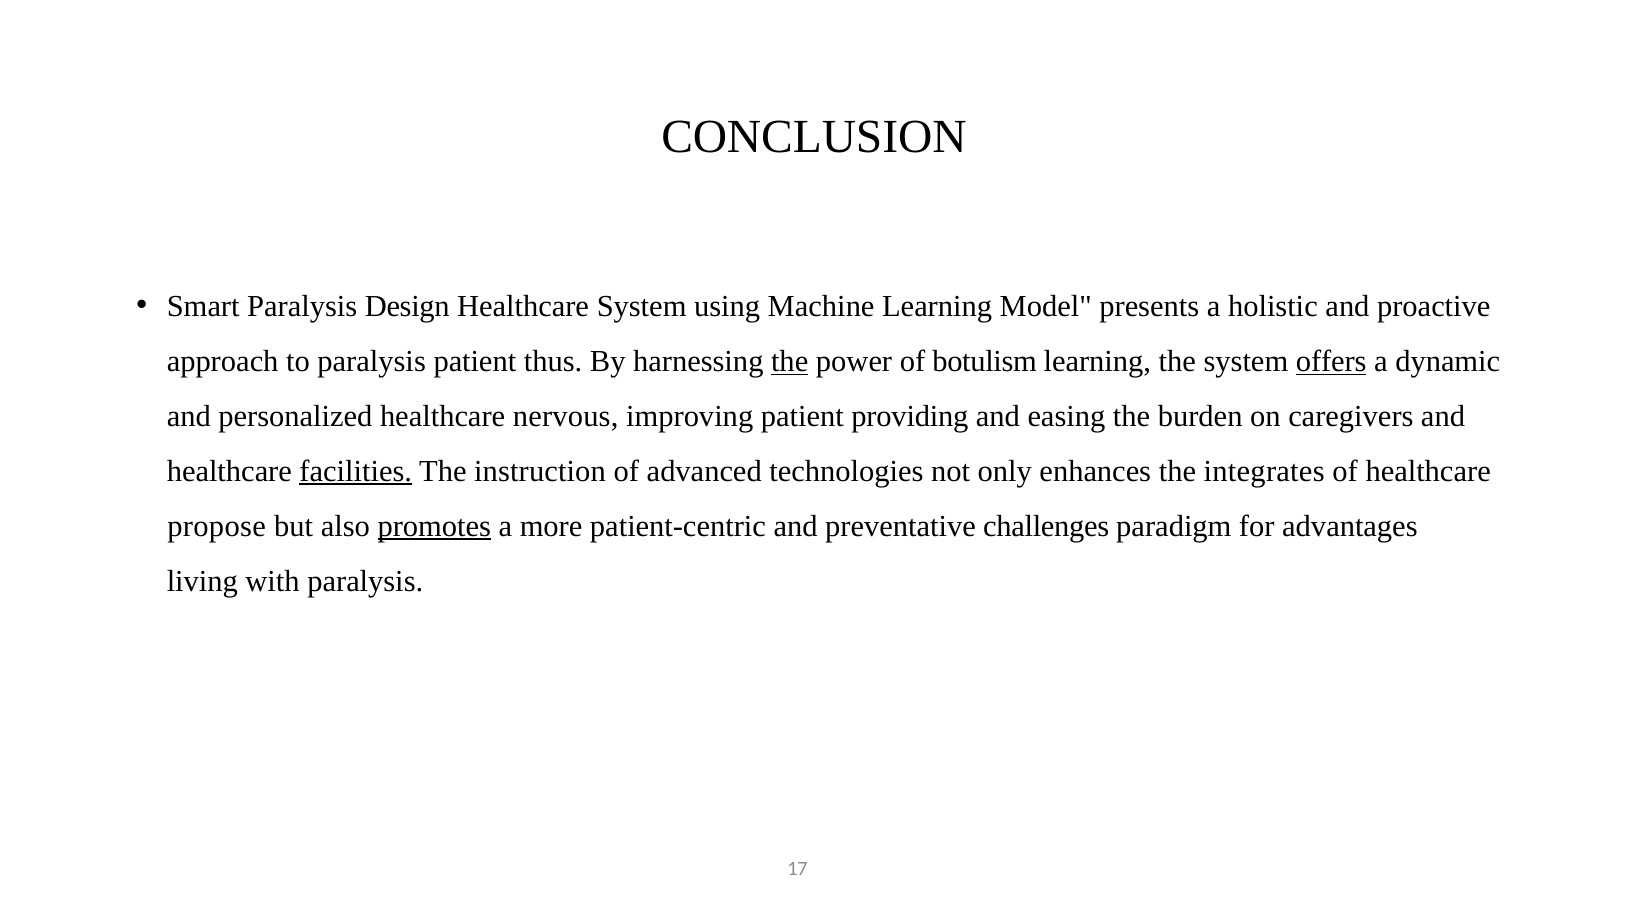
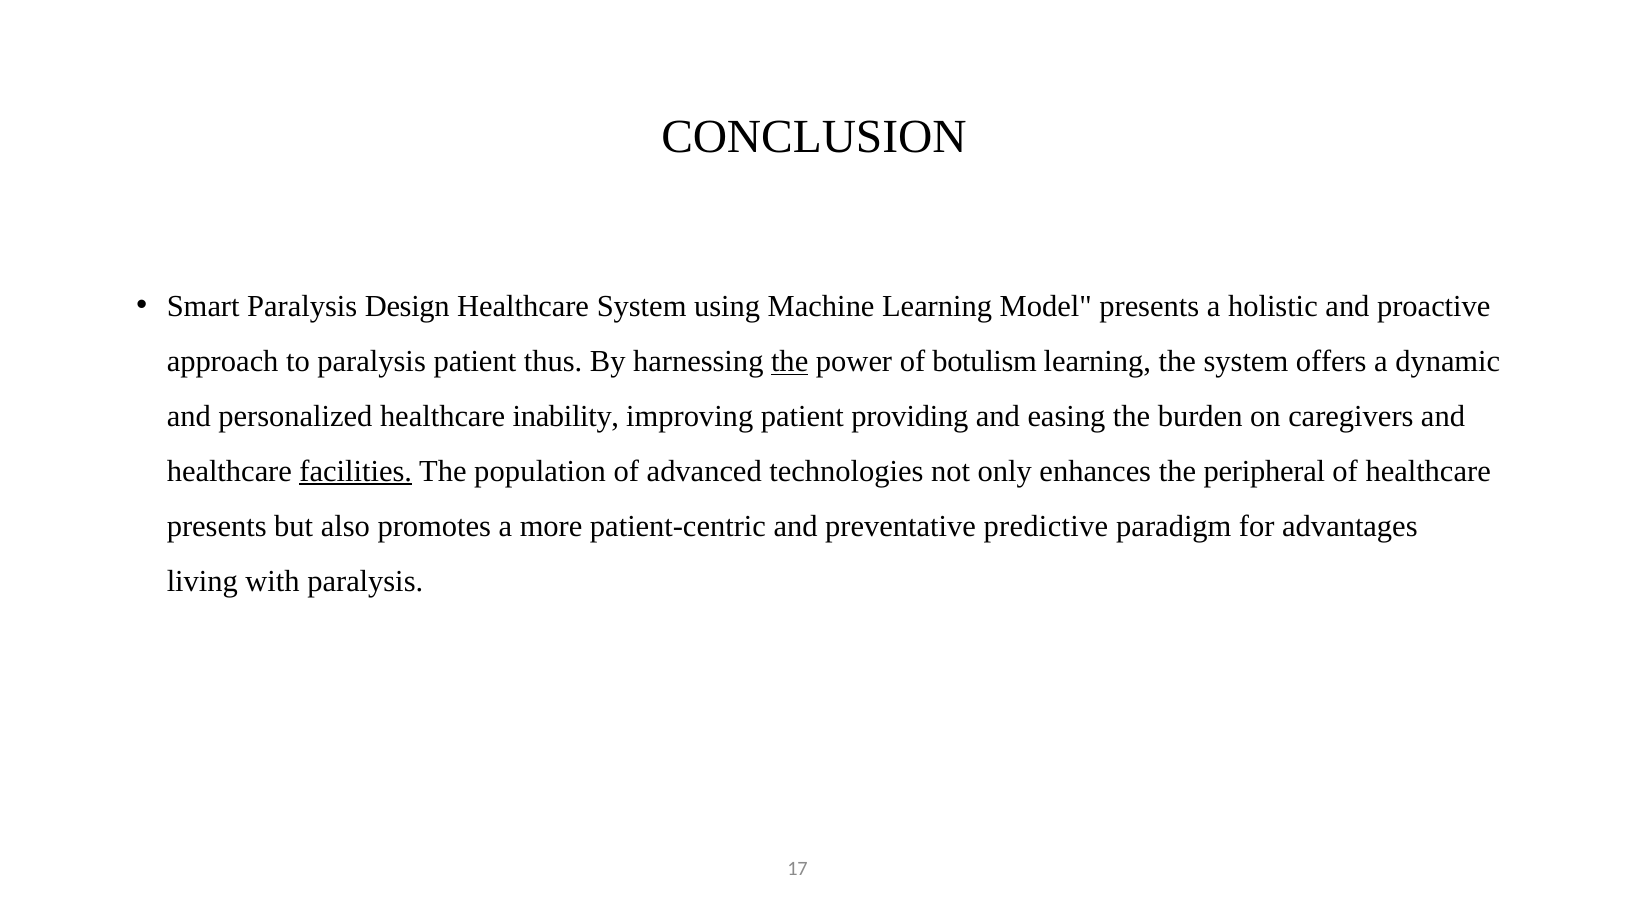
offers underline: present -> none
nervous: nervous -> inability
instruction: instruction -> population
integrates: integrates -> peripheral
propose at (217, 526): propose -> presents
promotes underline: present -> none
challenges: challenges -> predictive
